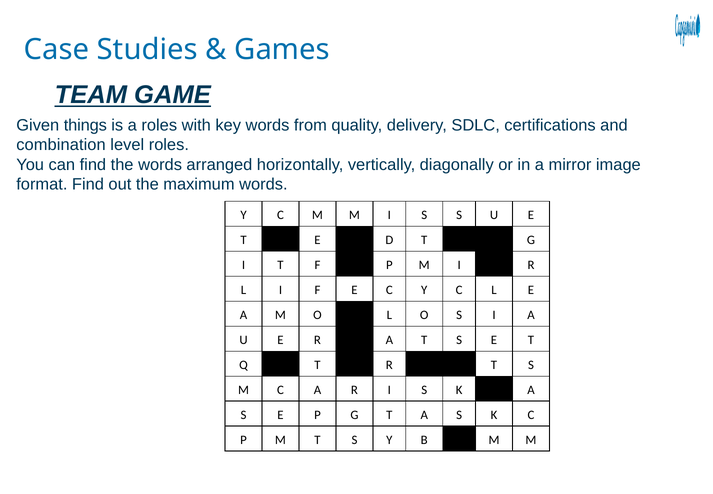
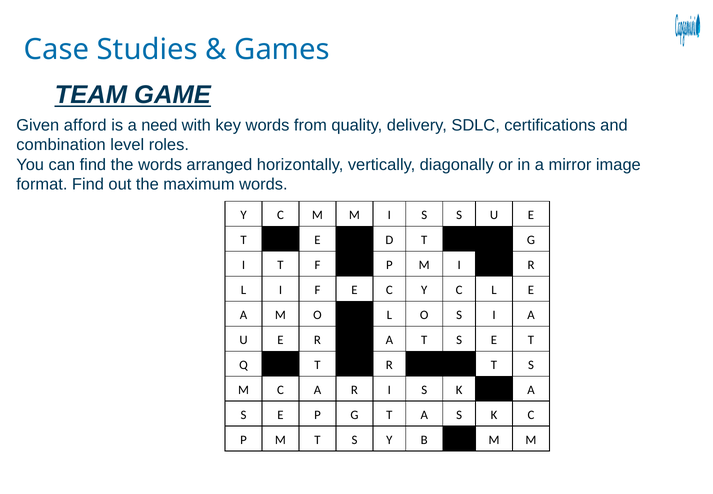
things: things -> afford
a roles: roles -> need
